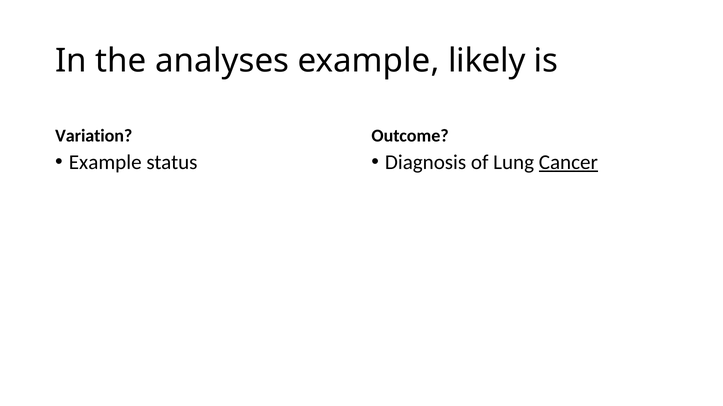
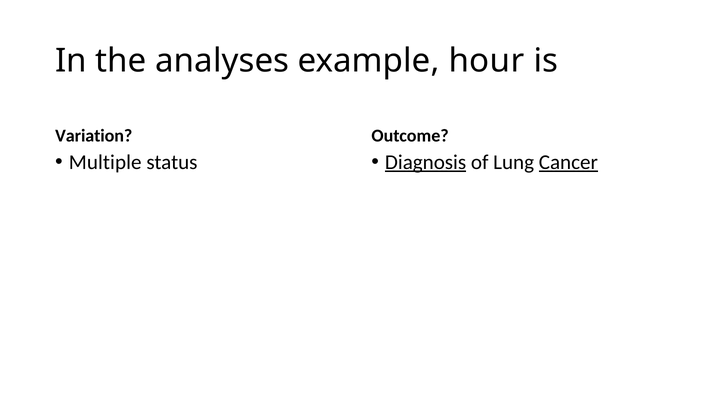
likely: likely -> hour
Example at (105, 163): Example -> Multiple
Diagnosis underline: none -> present
